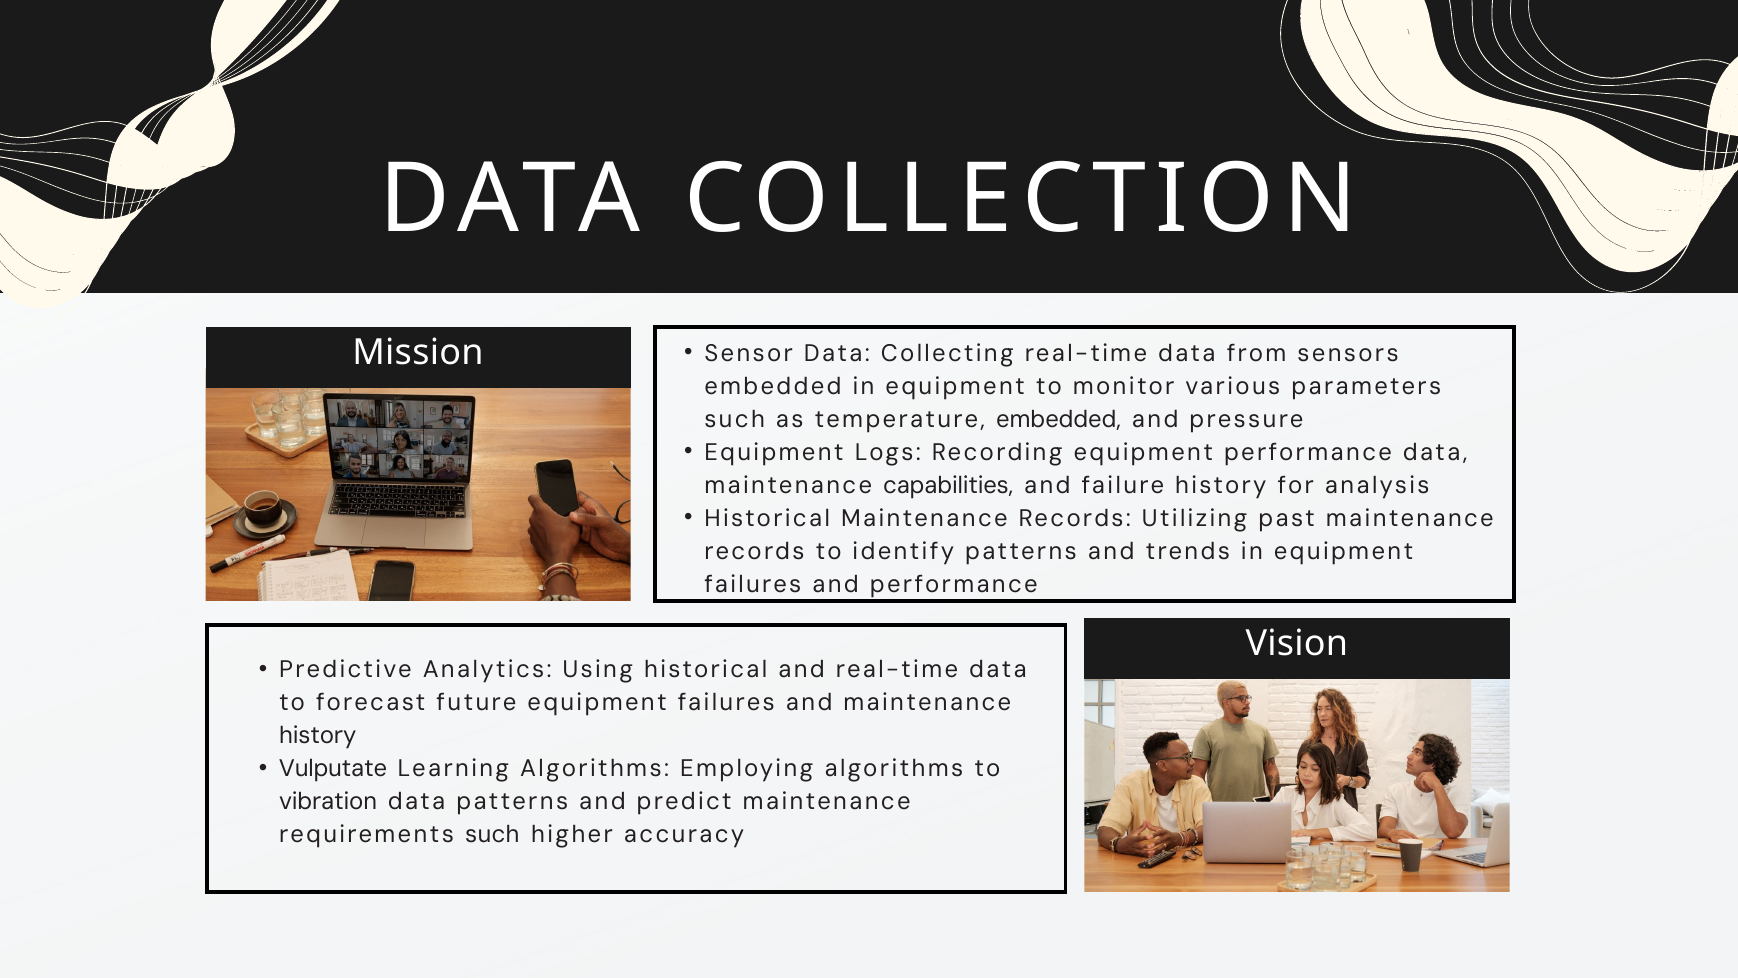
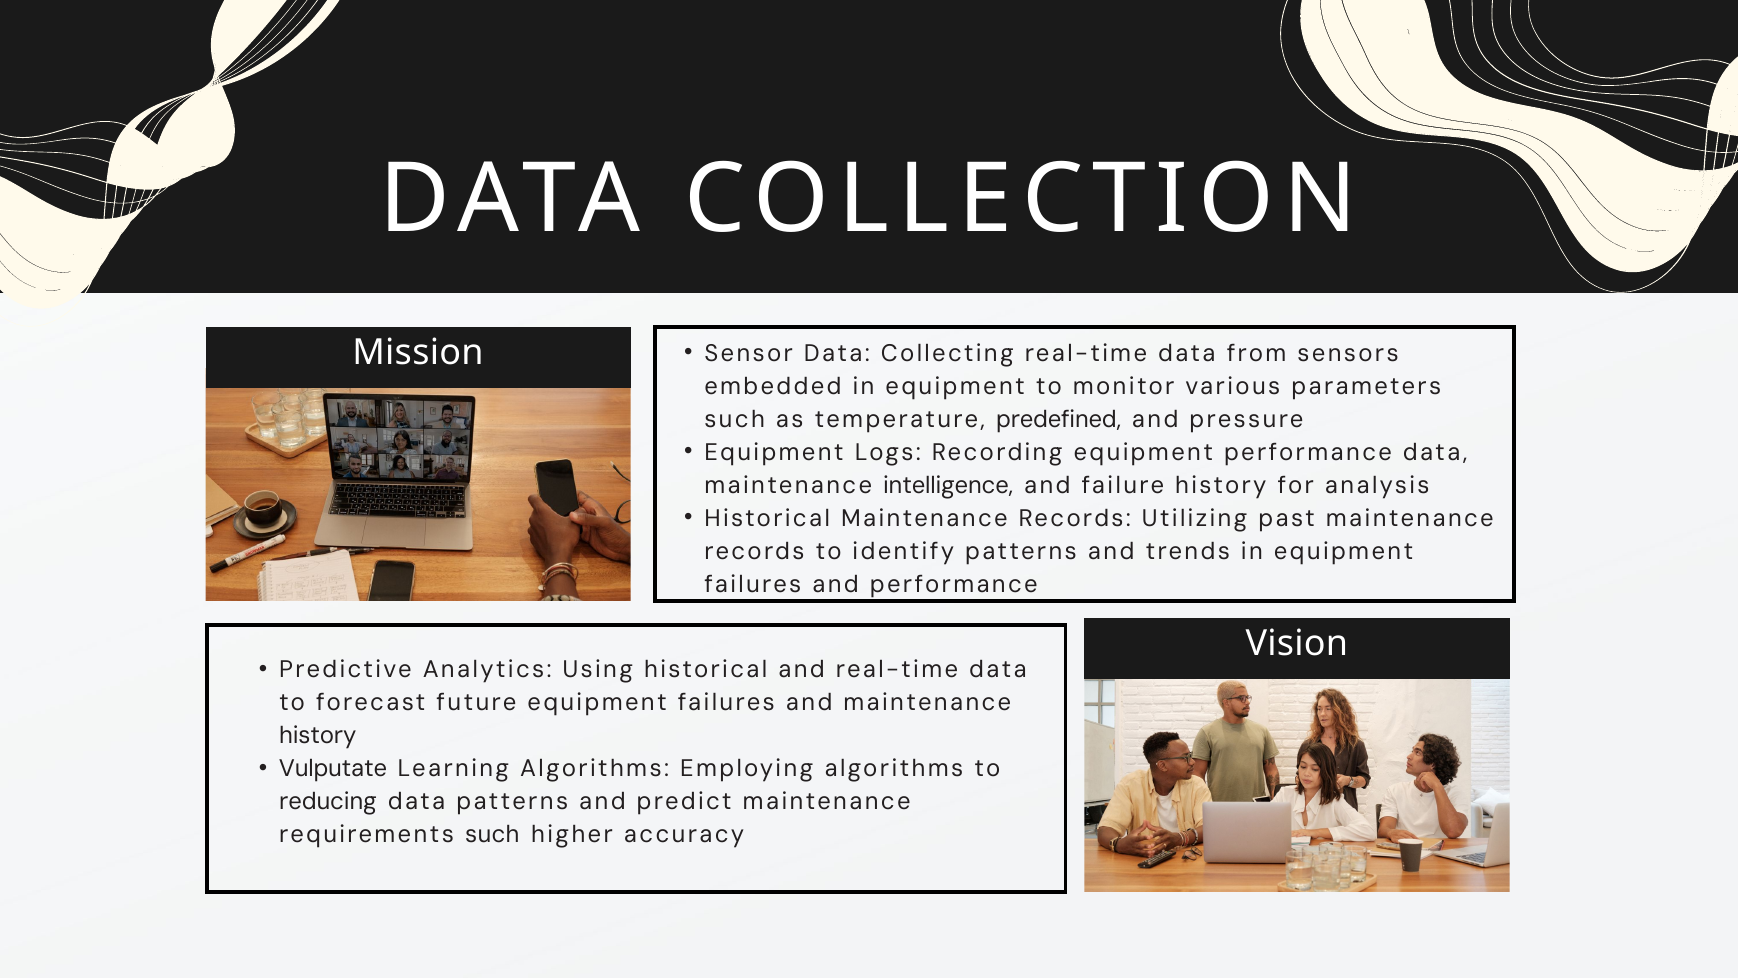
temperature embedded: embedded -> predefined
capabilities: capabilities -> intelligence
vibration: vibration -> reducing
